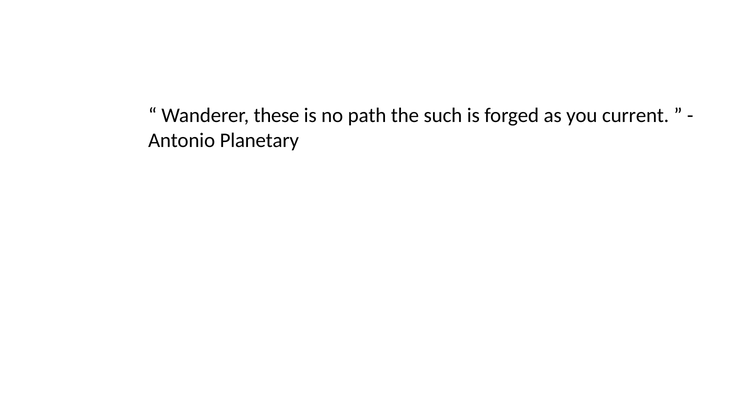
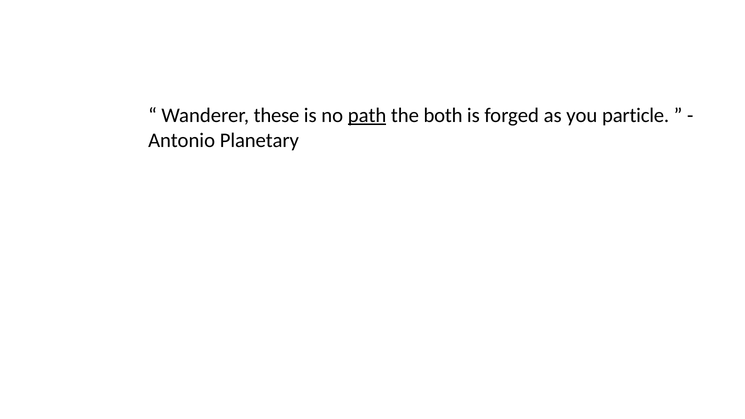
path underline: none -> present
such: such -> both
current: current -> particle
